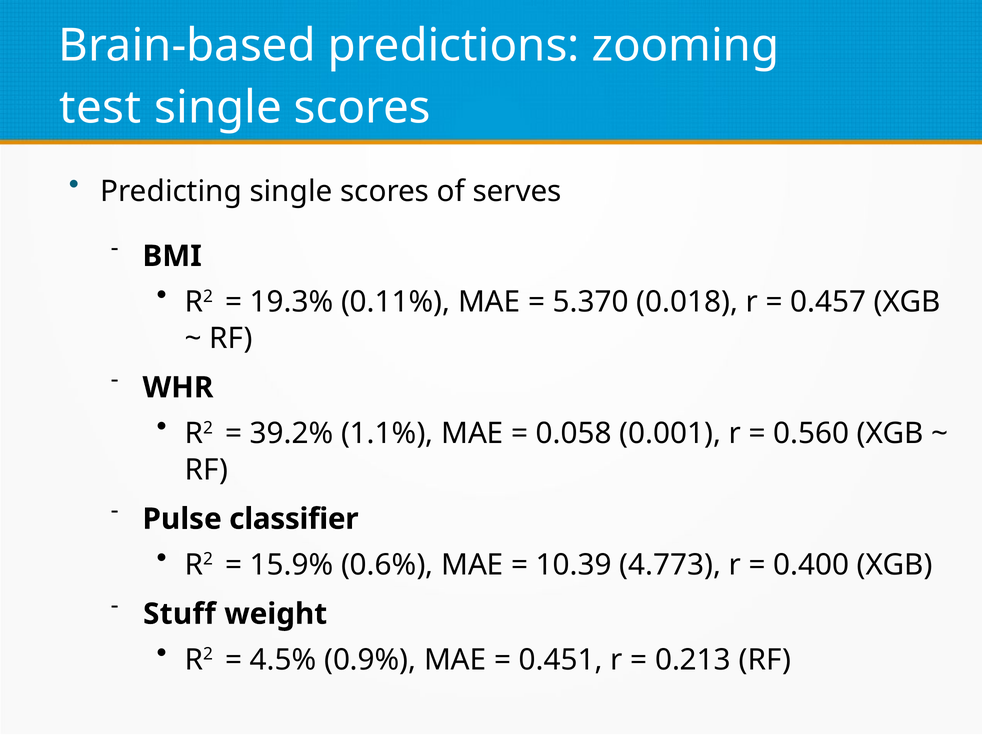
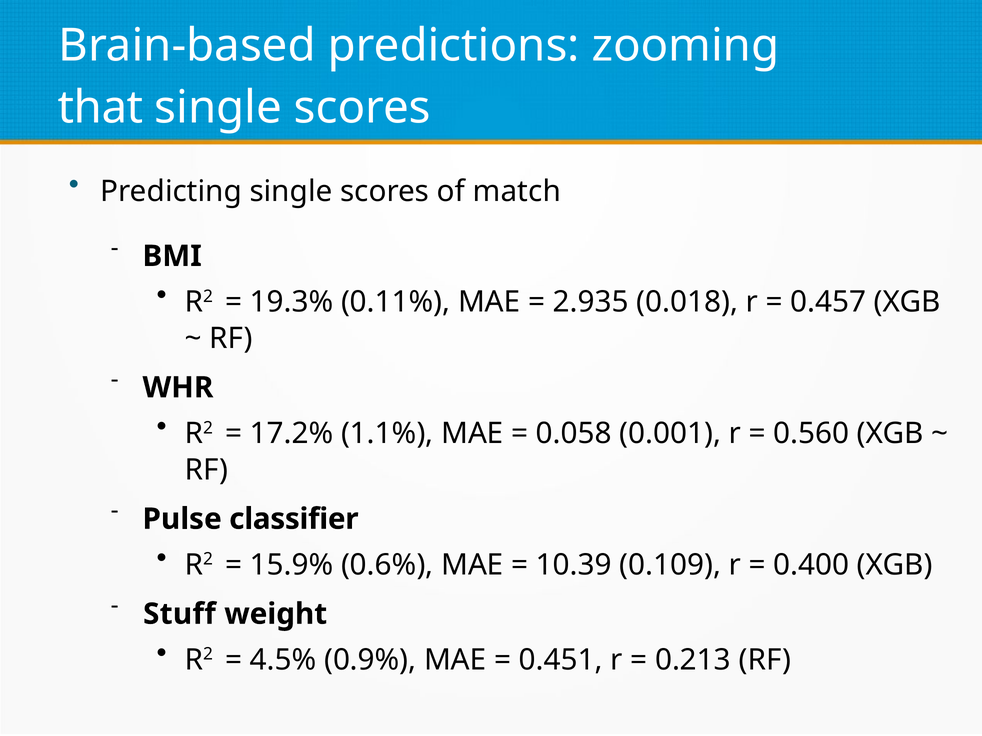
test: test -> that
serves: serves -> match
5.370: 5.370 -> 2.935
39.2%: 39.2% -> 17.2%
4.773: 4.773 -> 0.109
